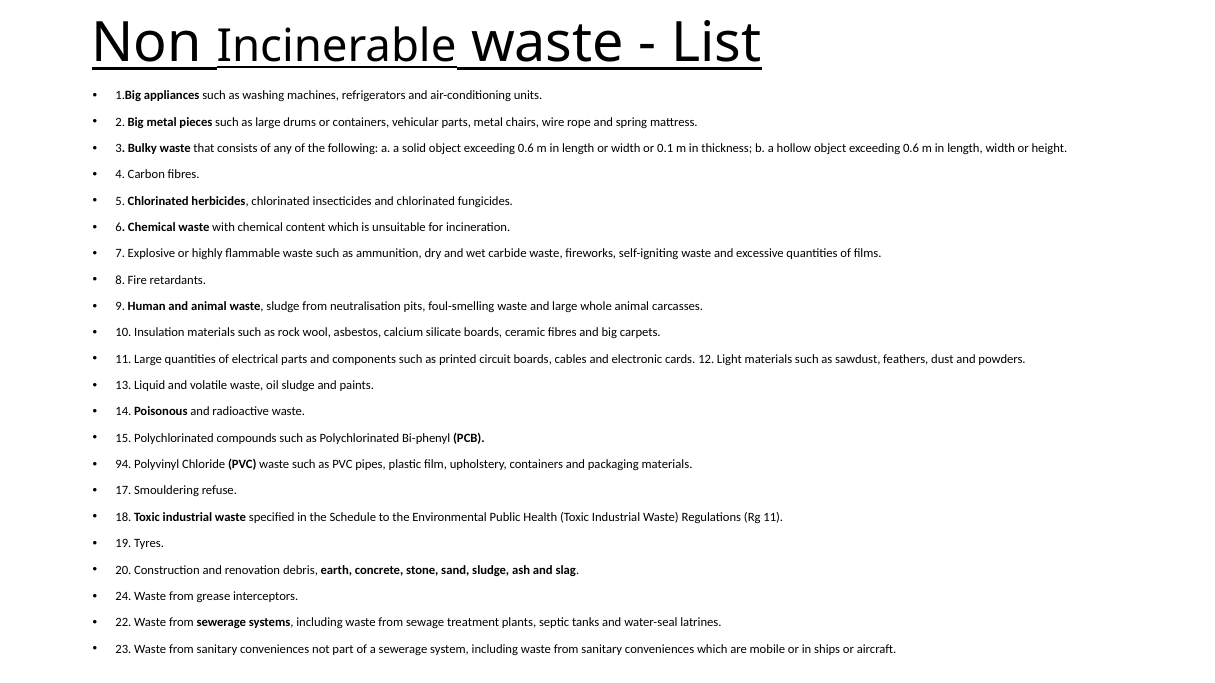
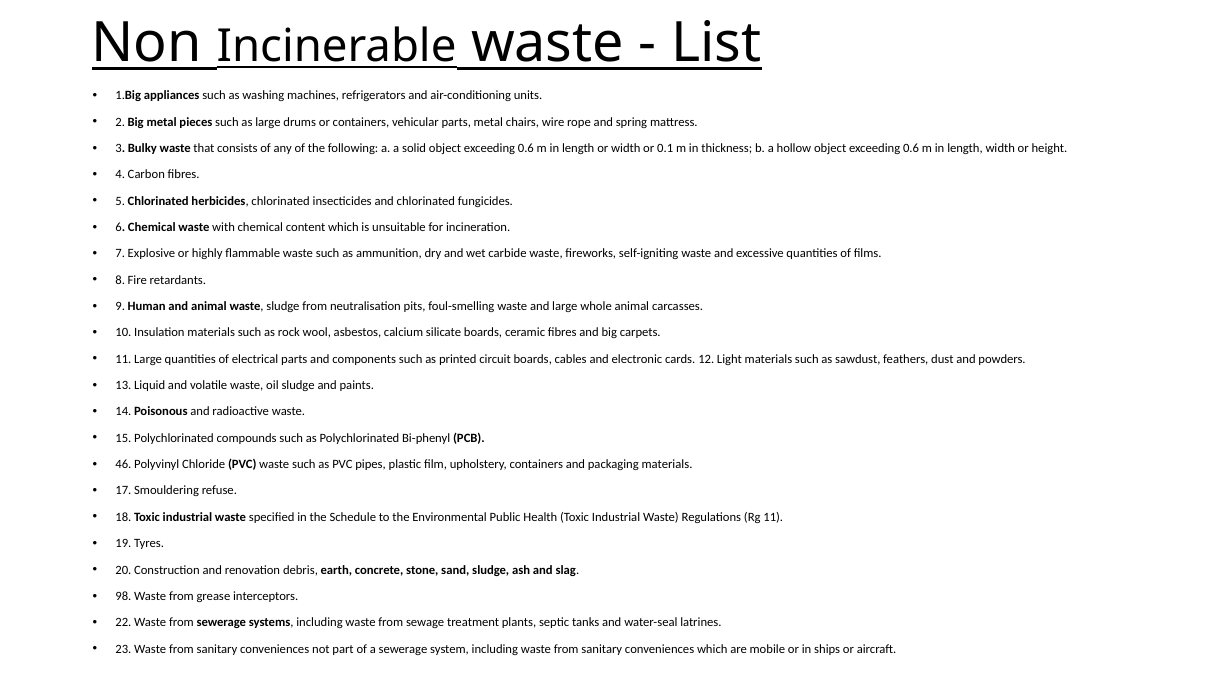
94: 94 -> 46
24: 24 -> 98
